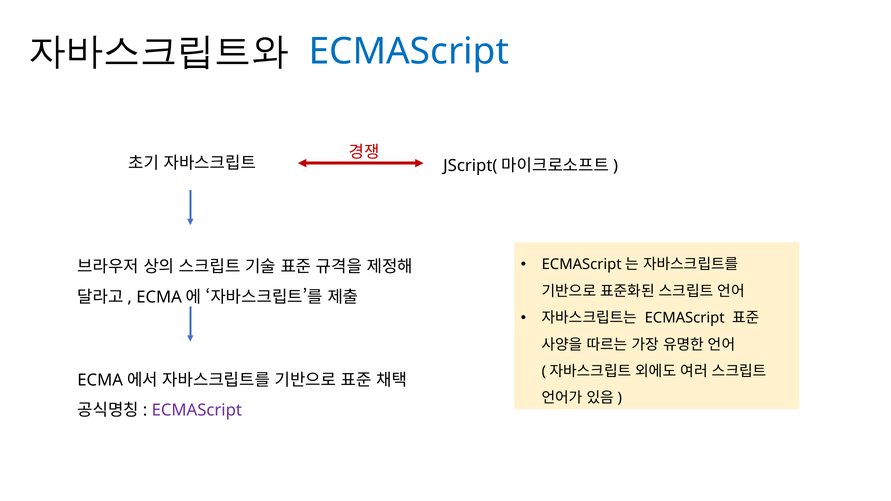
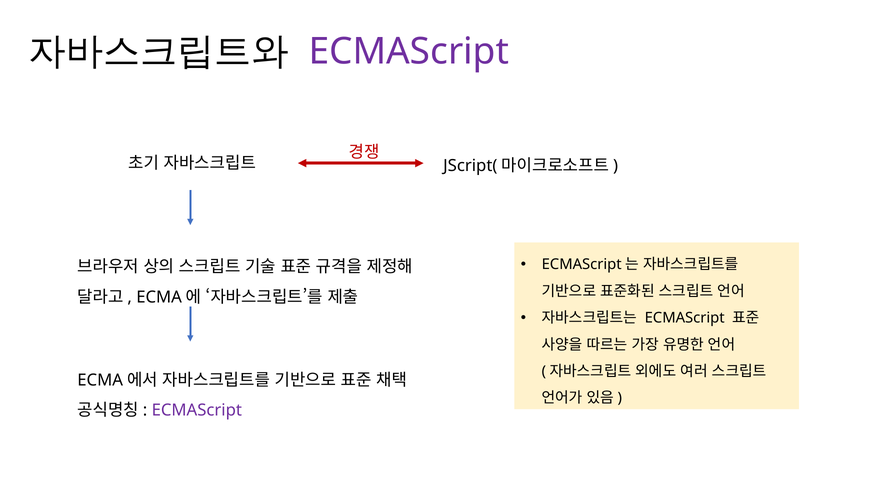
ECMAScript at (409, 51) colour: blue -> purple
